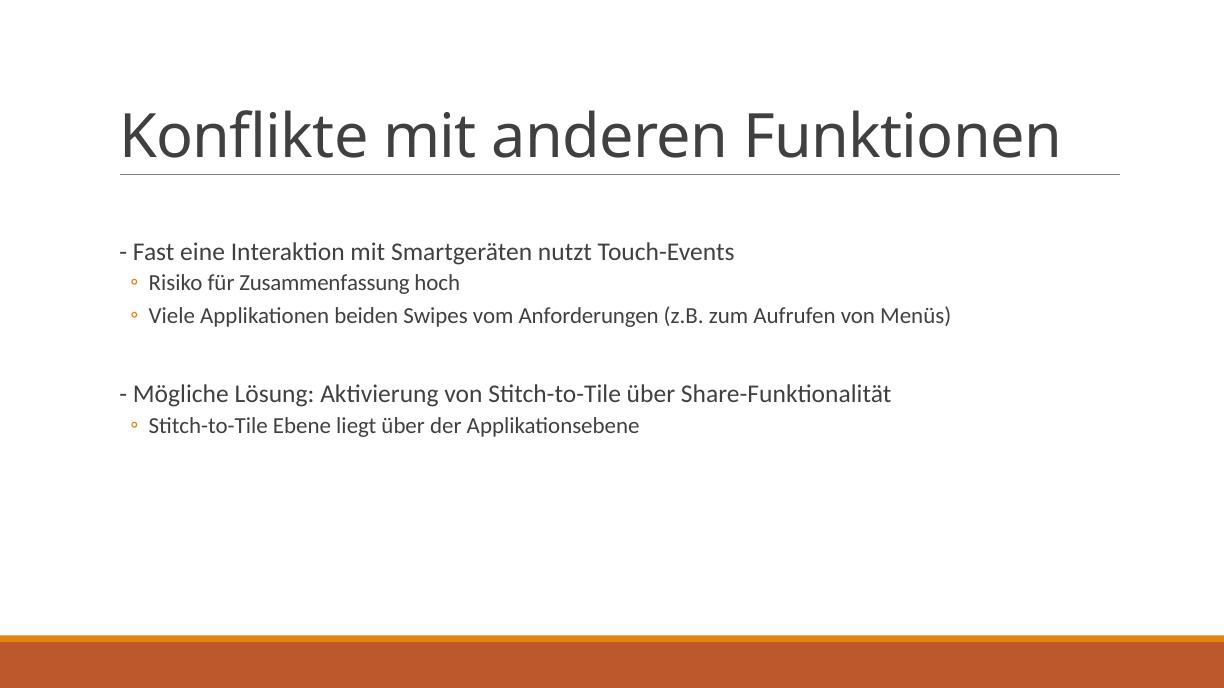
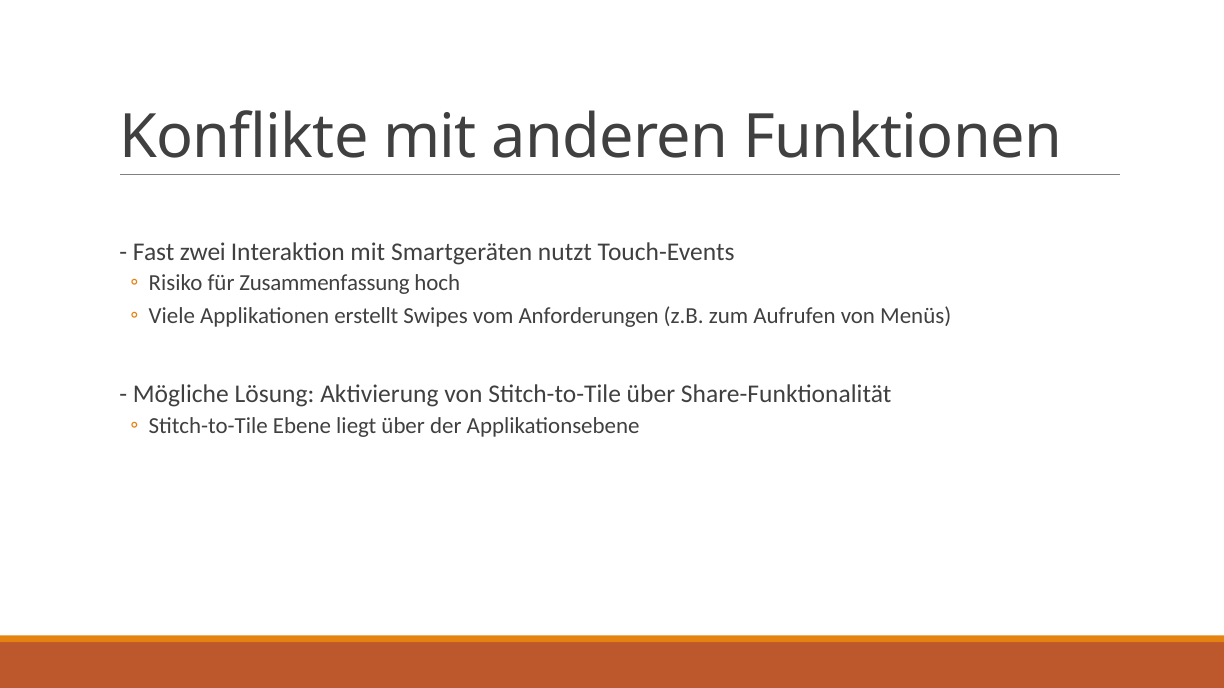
eine: eine -> zwei
beiden: beiden -> erstellt
